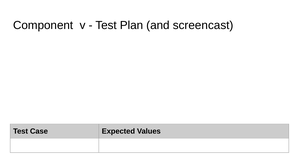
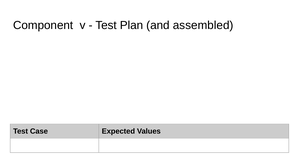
screencast: screencast -> assembled
